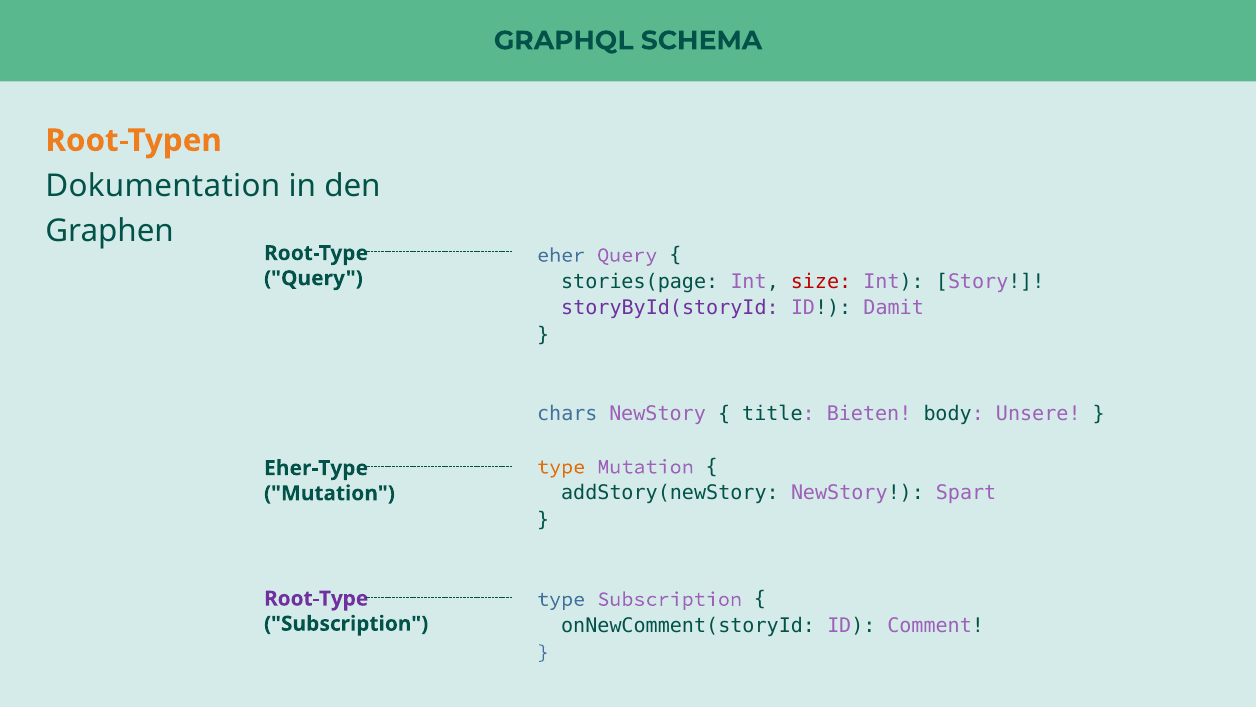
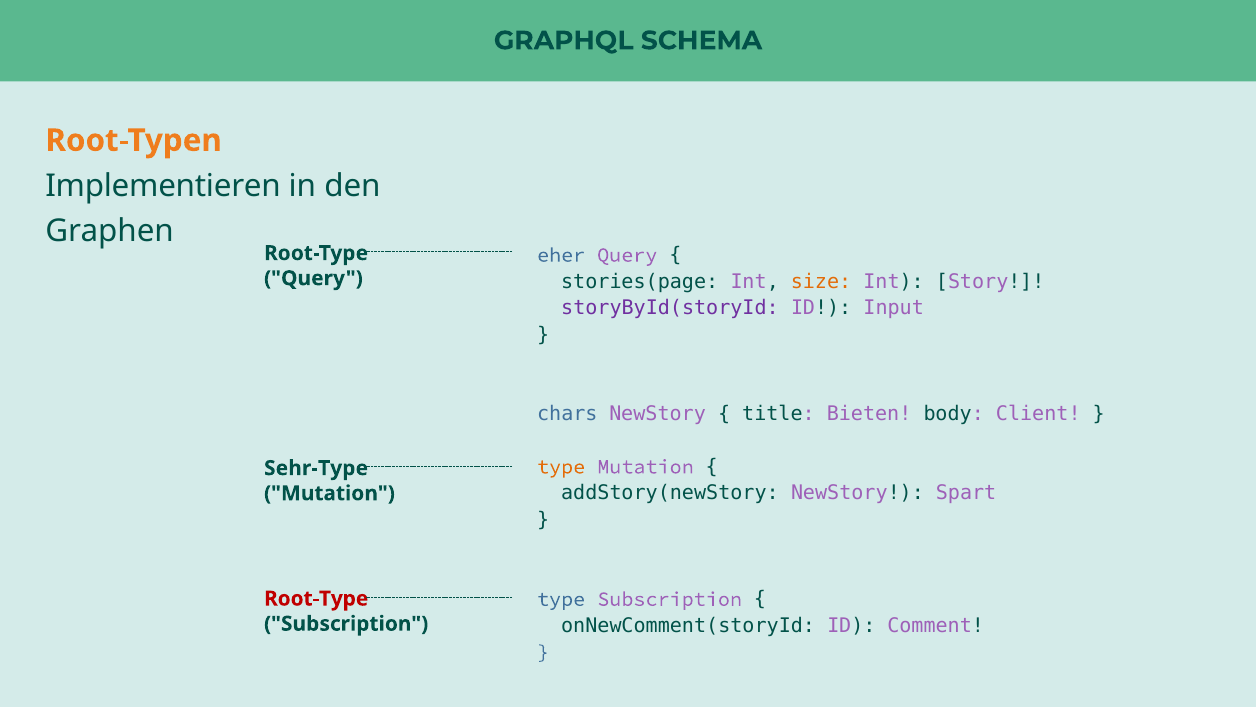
Dokumentation: Dokumentation -> Implementieren
size colour: red -> orange
Damit: Damit -> Input
Unsere: Unsere -> Client
Eher-Type: Eher-Type -> Sehr-Type
Root-Type at (316, 598) colour: purple -> red
